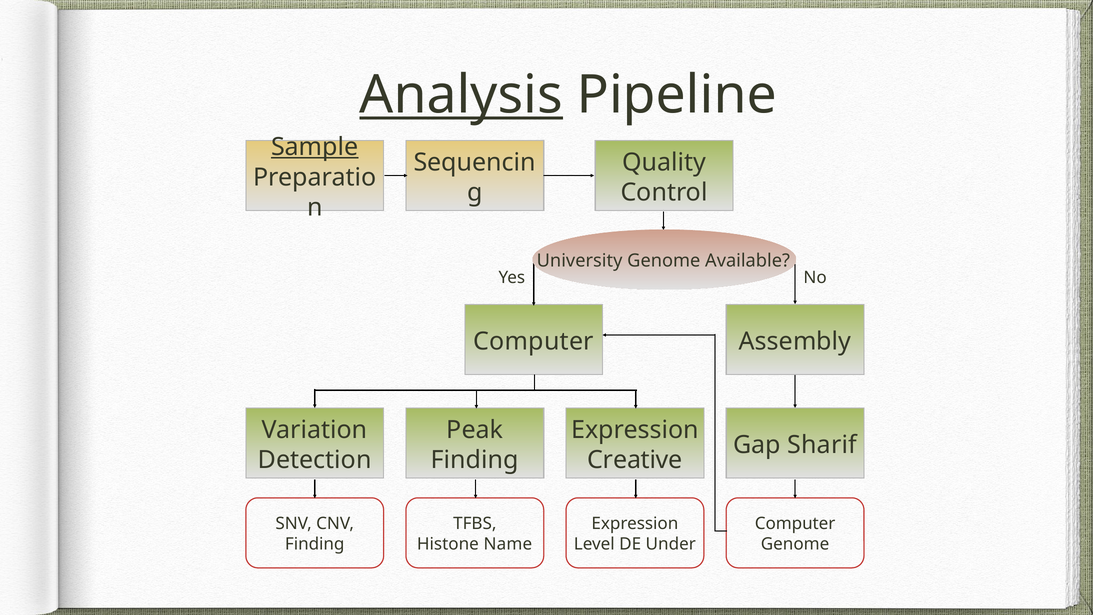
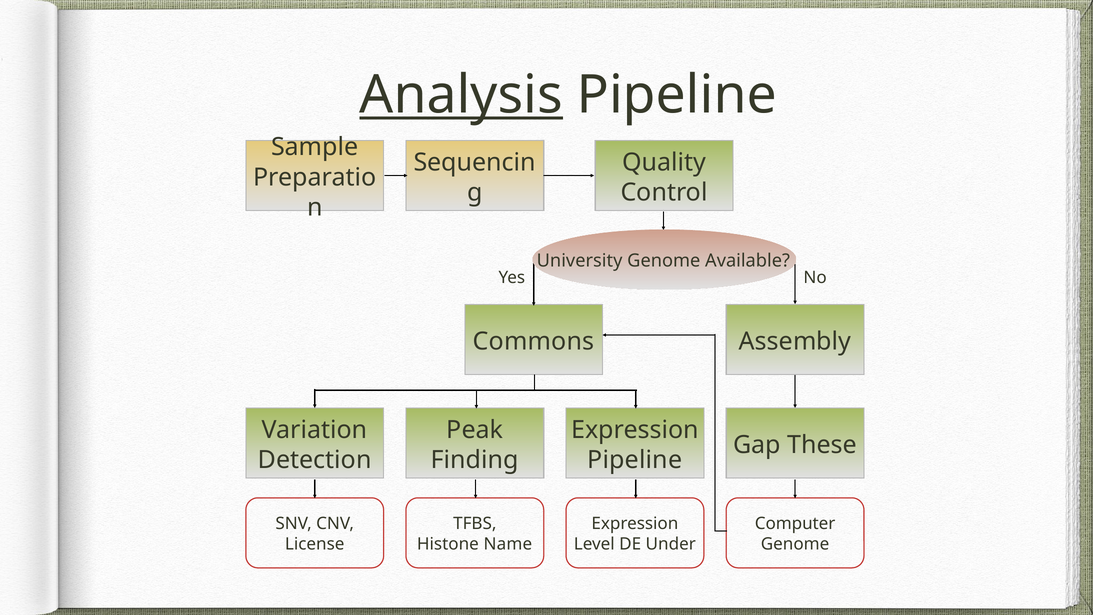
Sample underline: present -> none
Computer at (534, 341): Computer -> Commons
Sharif: Sharif -> These
Creative at (635, 460): Creative -> Pipeline
Finding at (315, 544): Finding -> License
